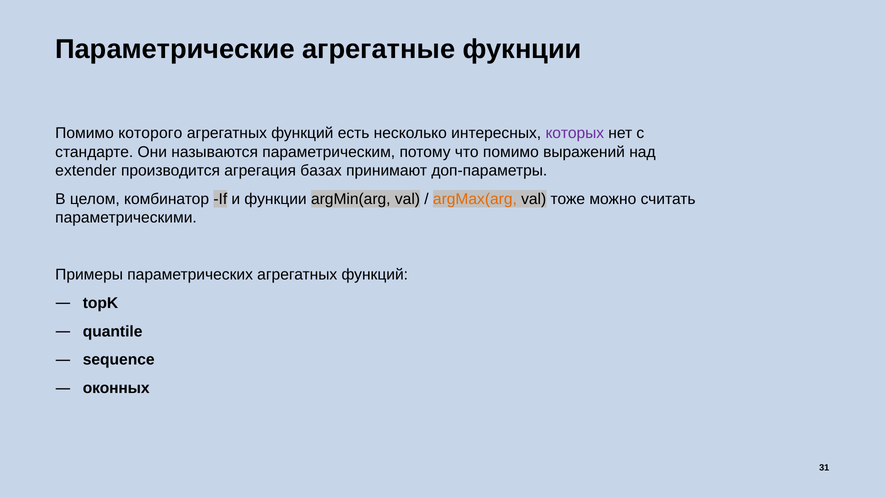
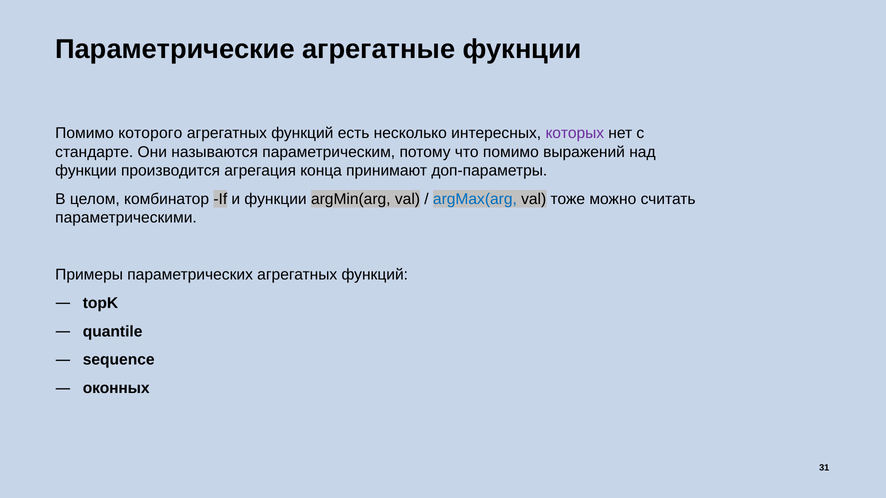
extender at (86, 171): extender -> функции
базах: базах -> конца
argMax(arg colour: orange -> blue
